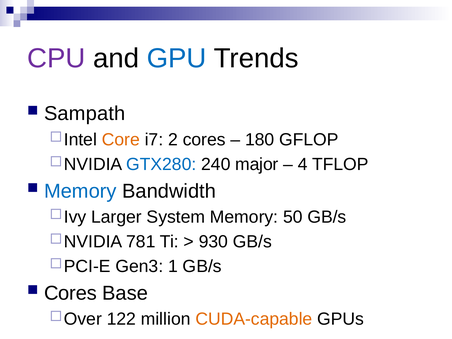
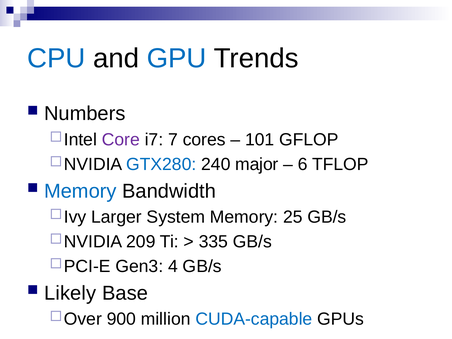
CPU colour: purple -> blue
Sampath: Sampath -> Numbers
Core colour: orange -> purple
2: 2 -> 7
180: 180 -> 101
4: 4 -> 6
50: 50 -> 25
781: 781 -> 209
930: 930 -> 335
1: 1 -> 4
Cores at (70, 293): Cores -> Likely
122: 122 -> 900
CUDA-capable colour: orange -> blue
